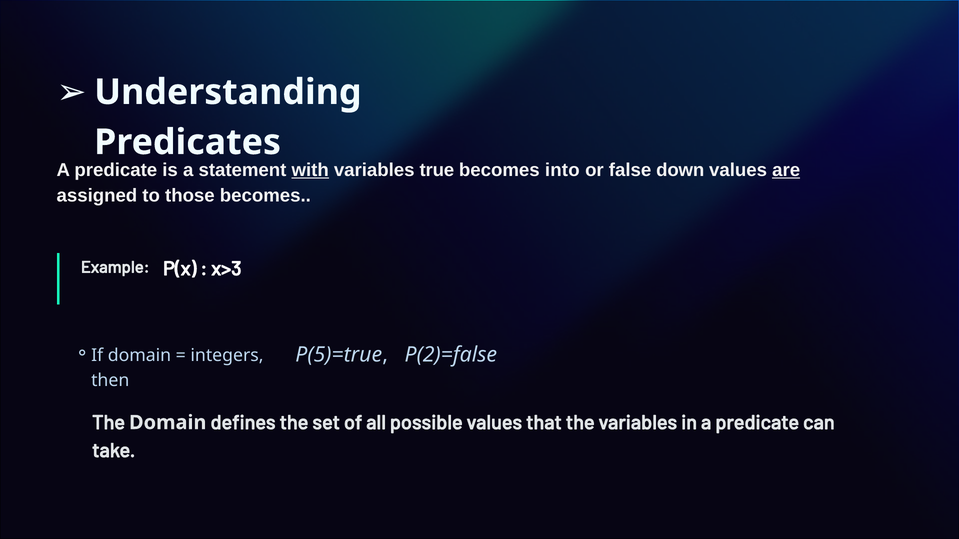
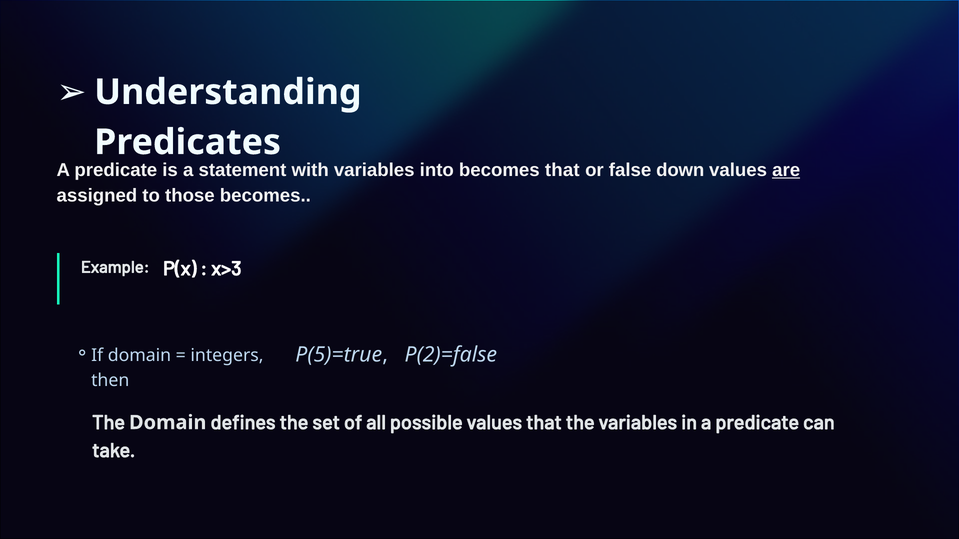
with underline: present -> none
true: true -> into
becomes into: into -> that
